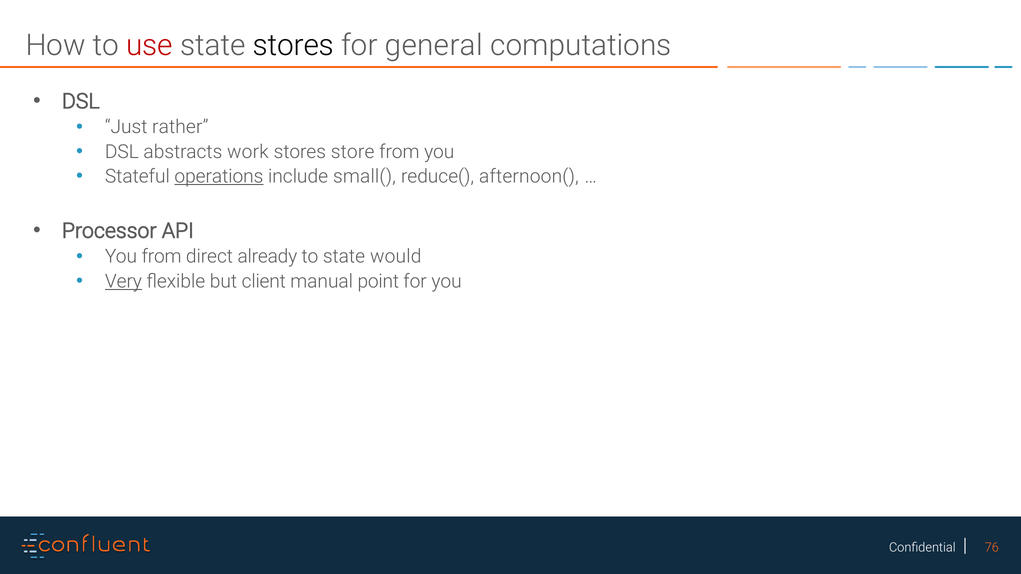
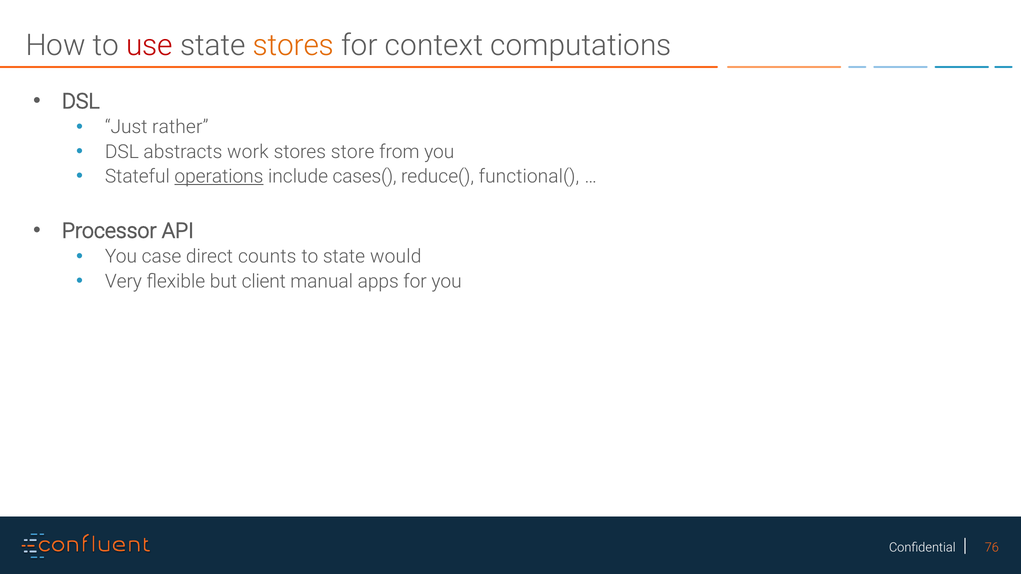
stores at (293, 45) colour: black -> orange
general: general -> context
small(: small( -> cases(
afternoon(: afternoon( -> functional(
You from: from -> case
already: already -> counts
Very underline: present -> none
point: point -> apps
